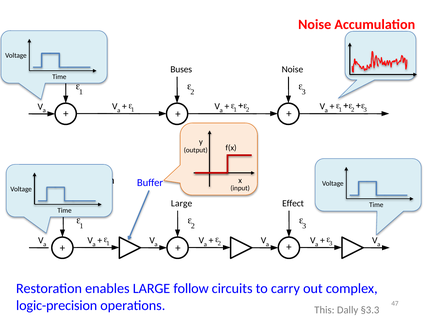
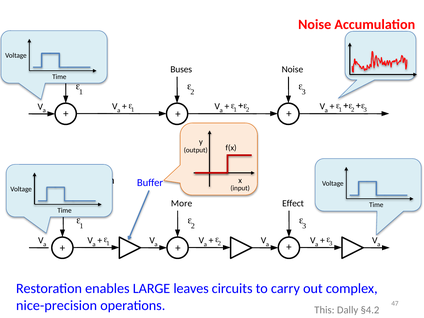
Large at (182, 203): Large -> More
follow: follow -> leaves
logic-precision: logic-precision -> nice-precision
§3.3: §3.3 -> §4.2
